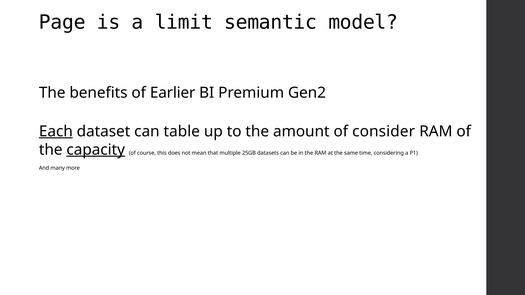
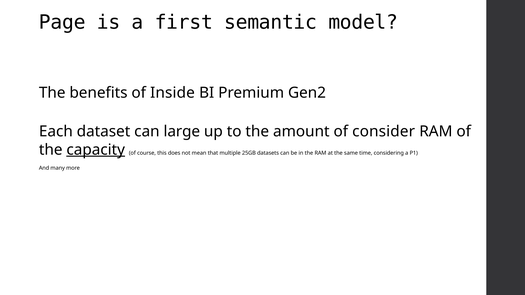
limit: limit -> first
Earlier: Earlier -> Inside
Each underline: present -> none
table: table -> large
